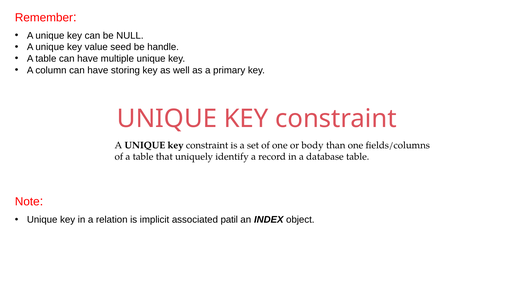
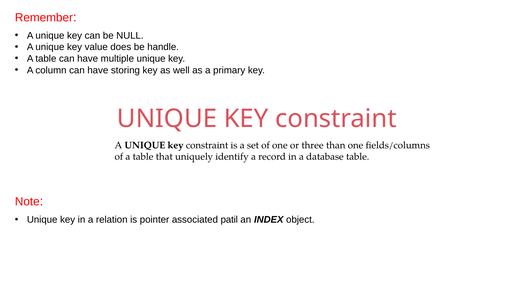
seed: seed -> does
body: body -> three
implicit: implicit -> pointer
